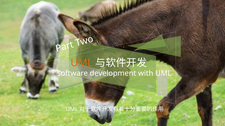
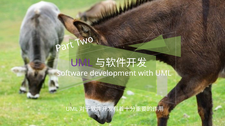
UML at (82, 63) colour: orange -> purple
